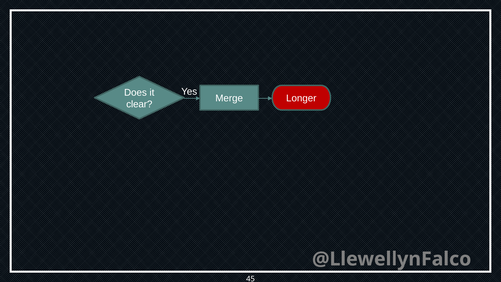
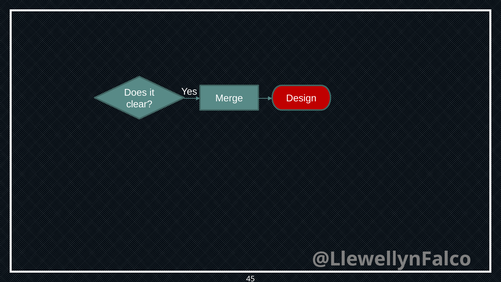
Longer: Longer -> Design
